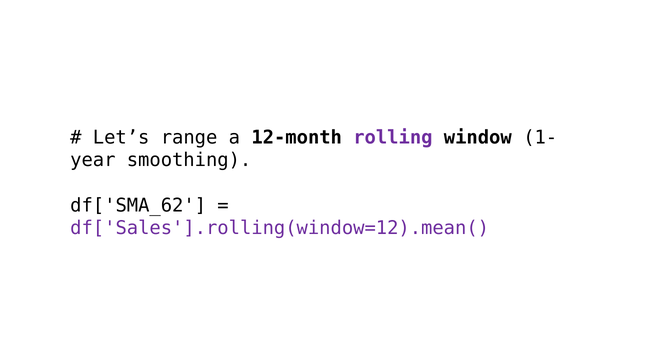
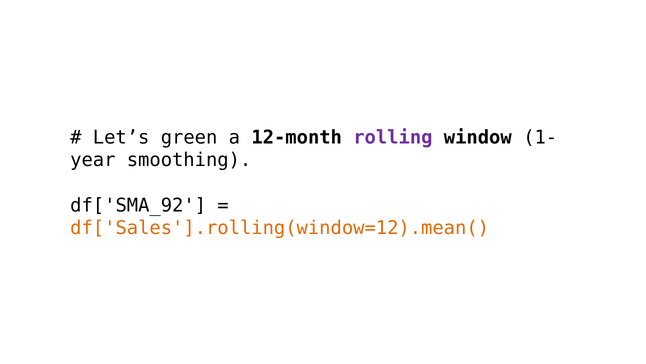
range: range -> green
df['SMA_62: df['SMA_62 -> df['SMA_92
df['Sales'].rolling(window=12).mean( colour: purple -> orange
